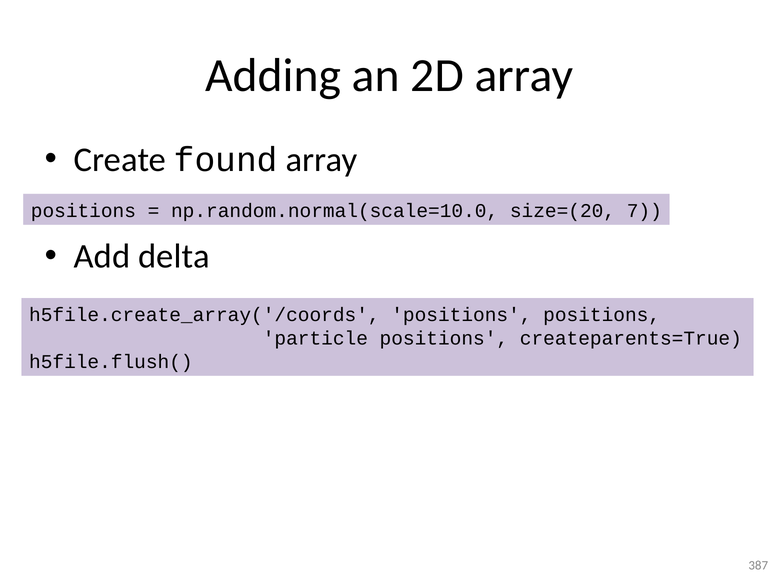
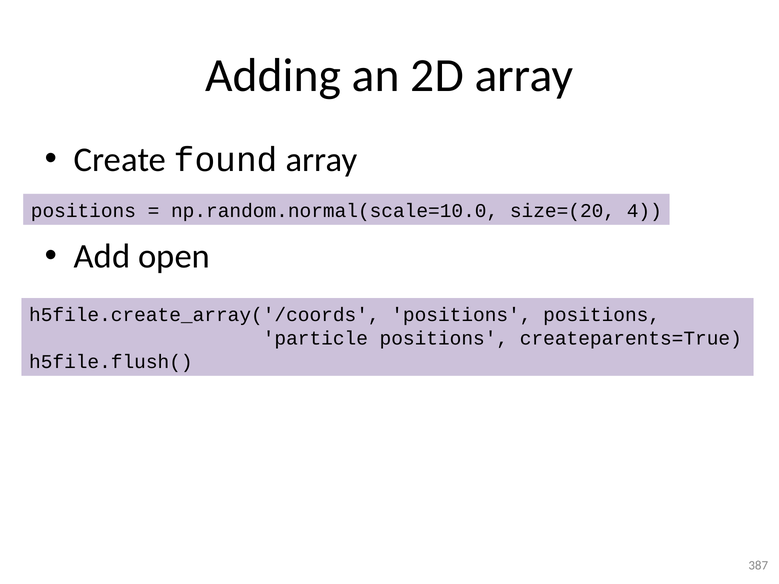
7: 7 -> 4
delta: delta -> open
